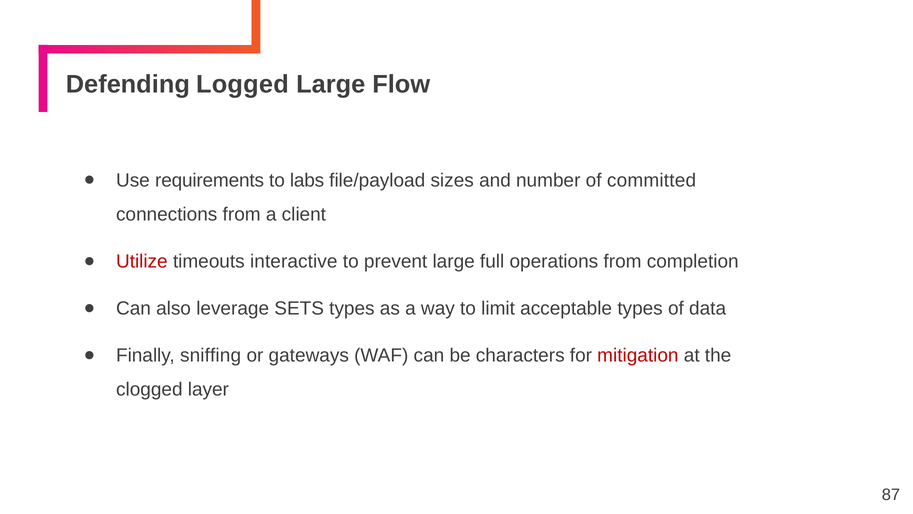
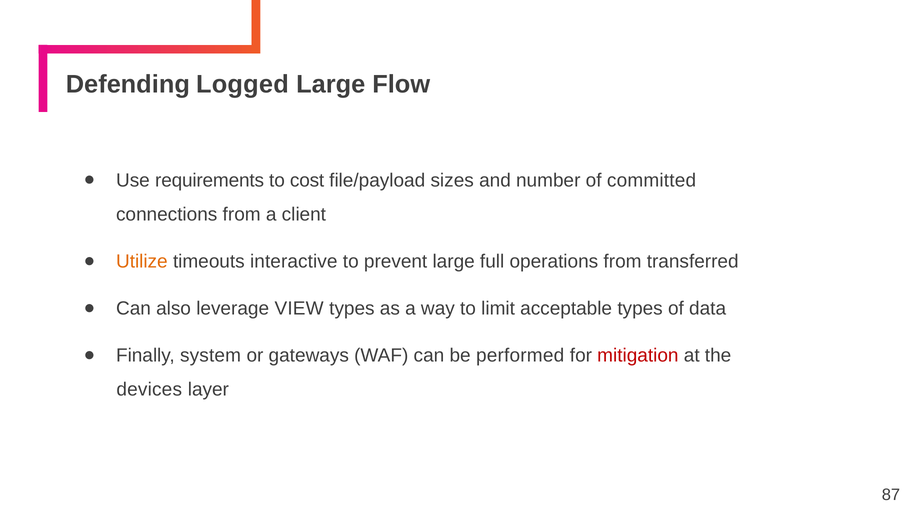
labs: labs -> cost
Utilize colour: red -> orange
completion: completion -> transferred
SETS: SETS -> VIEW
sniffing: sniffing -> system
characters: characters -> performed
clogged: clogged -> devices
